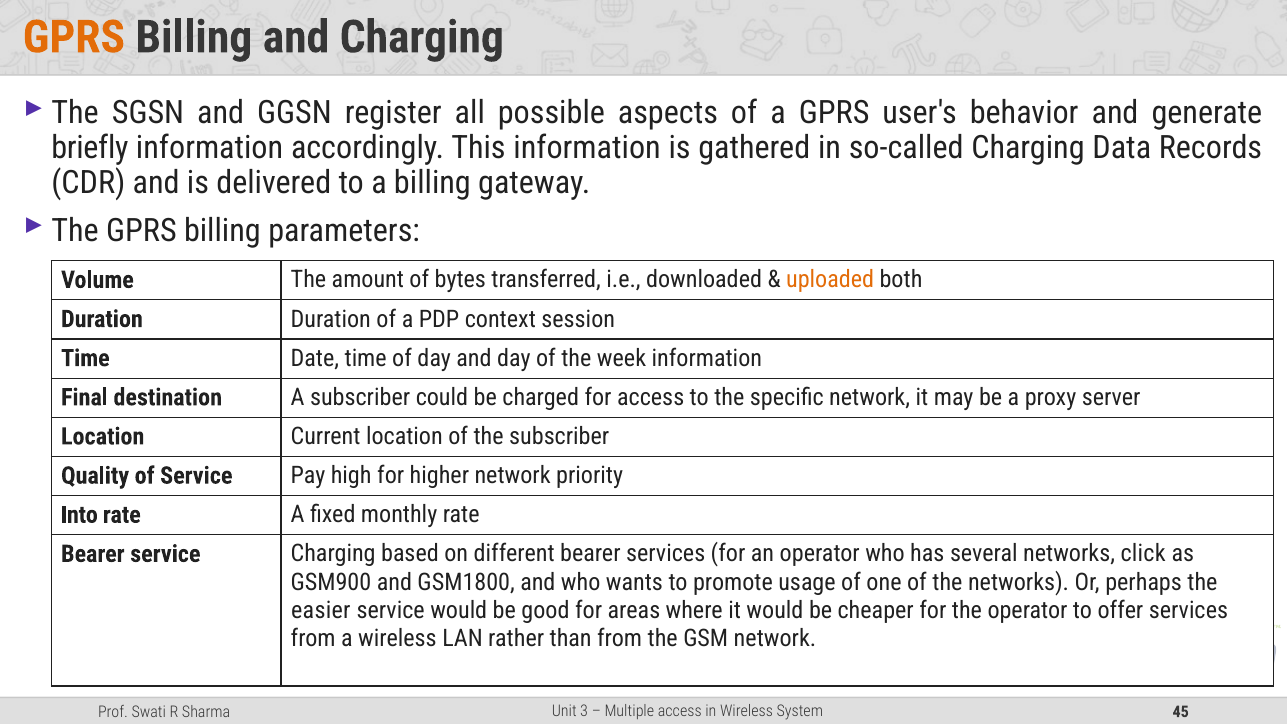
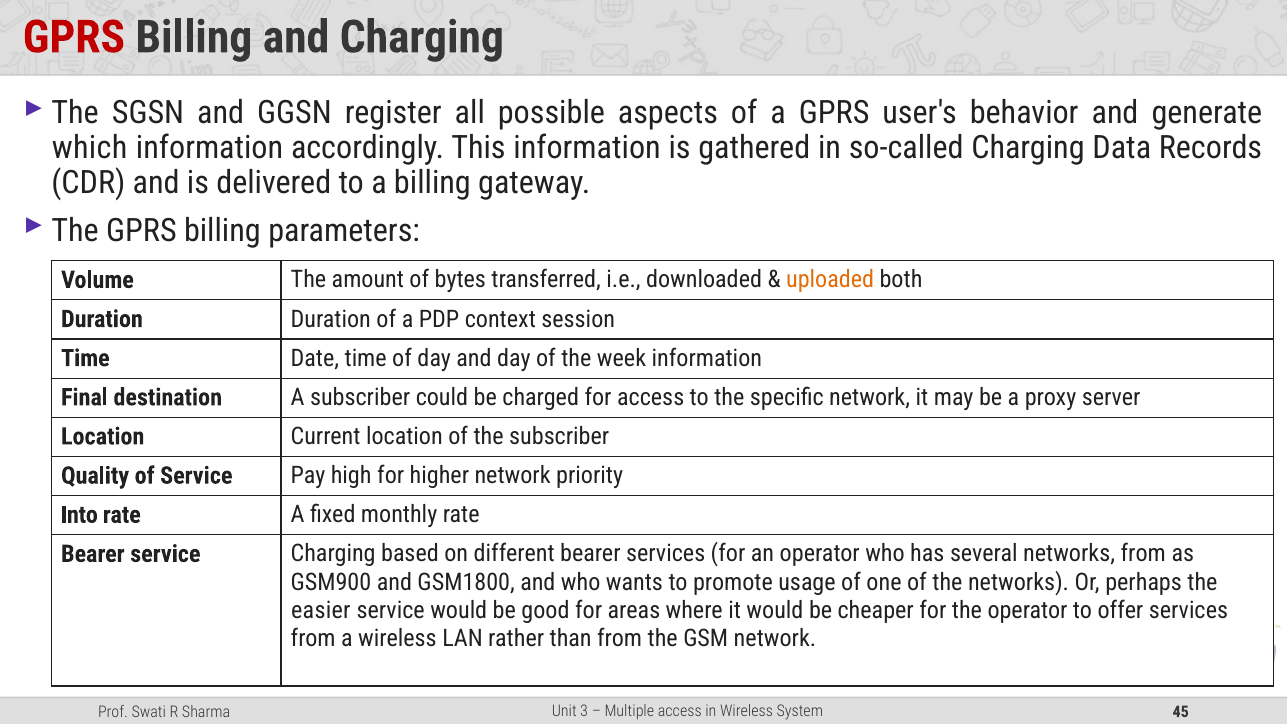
GPRS at (74, 37) colour: orange -> red
briefly: briefly -> which
networks click: click -> from
